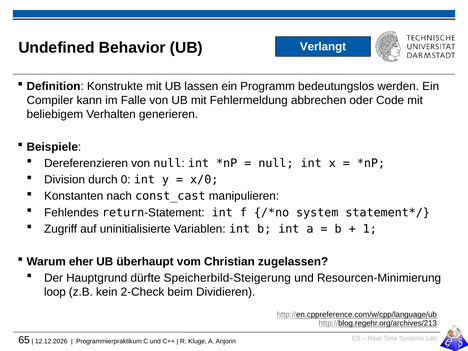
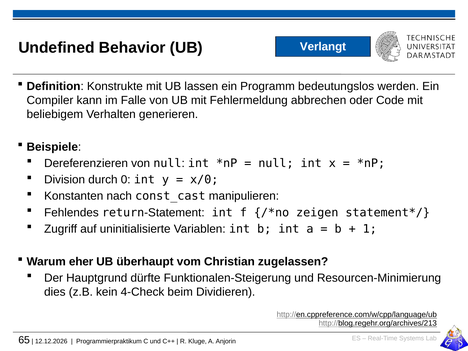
system: system -> zeigen
Speicherbild-Steigerung: Speicherbild-Steigerung -> Funktionalen-Steigerung
loop: loop -> dies
2-Check: 2-Check -> 4-Check
